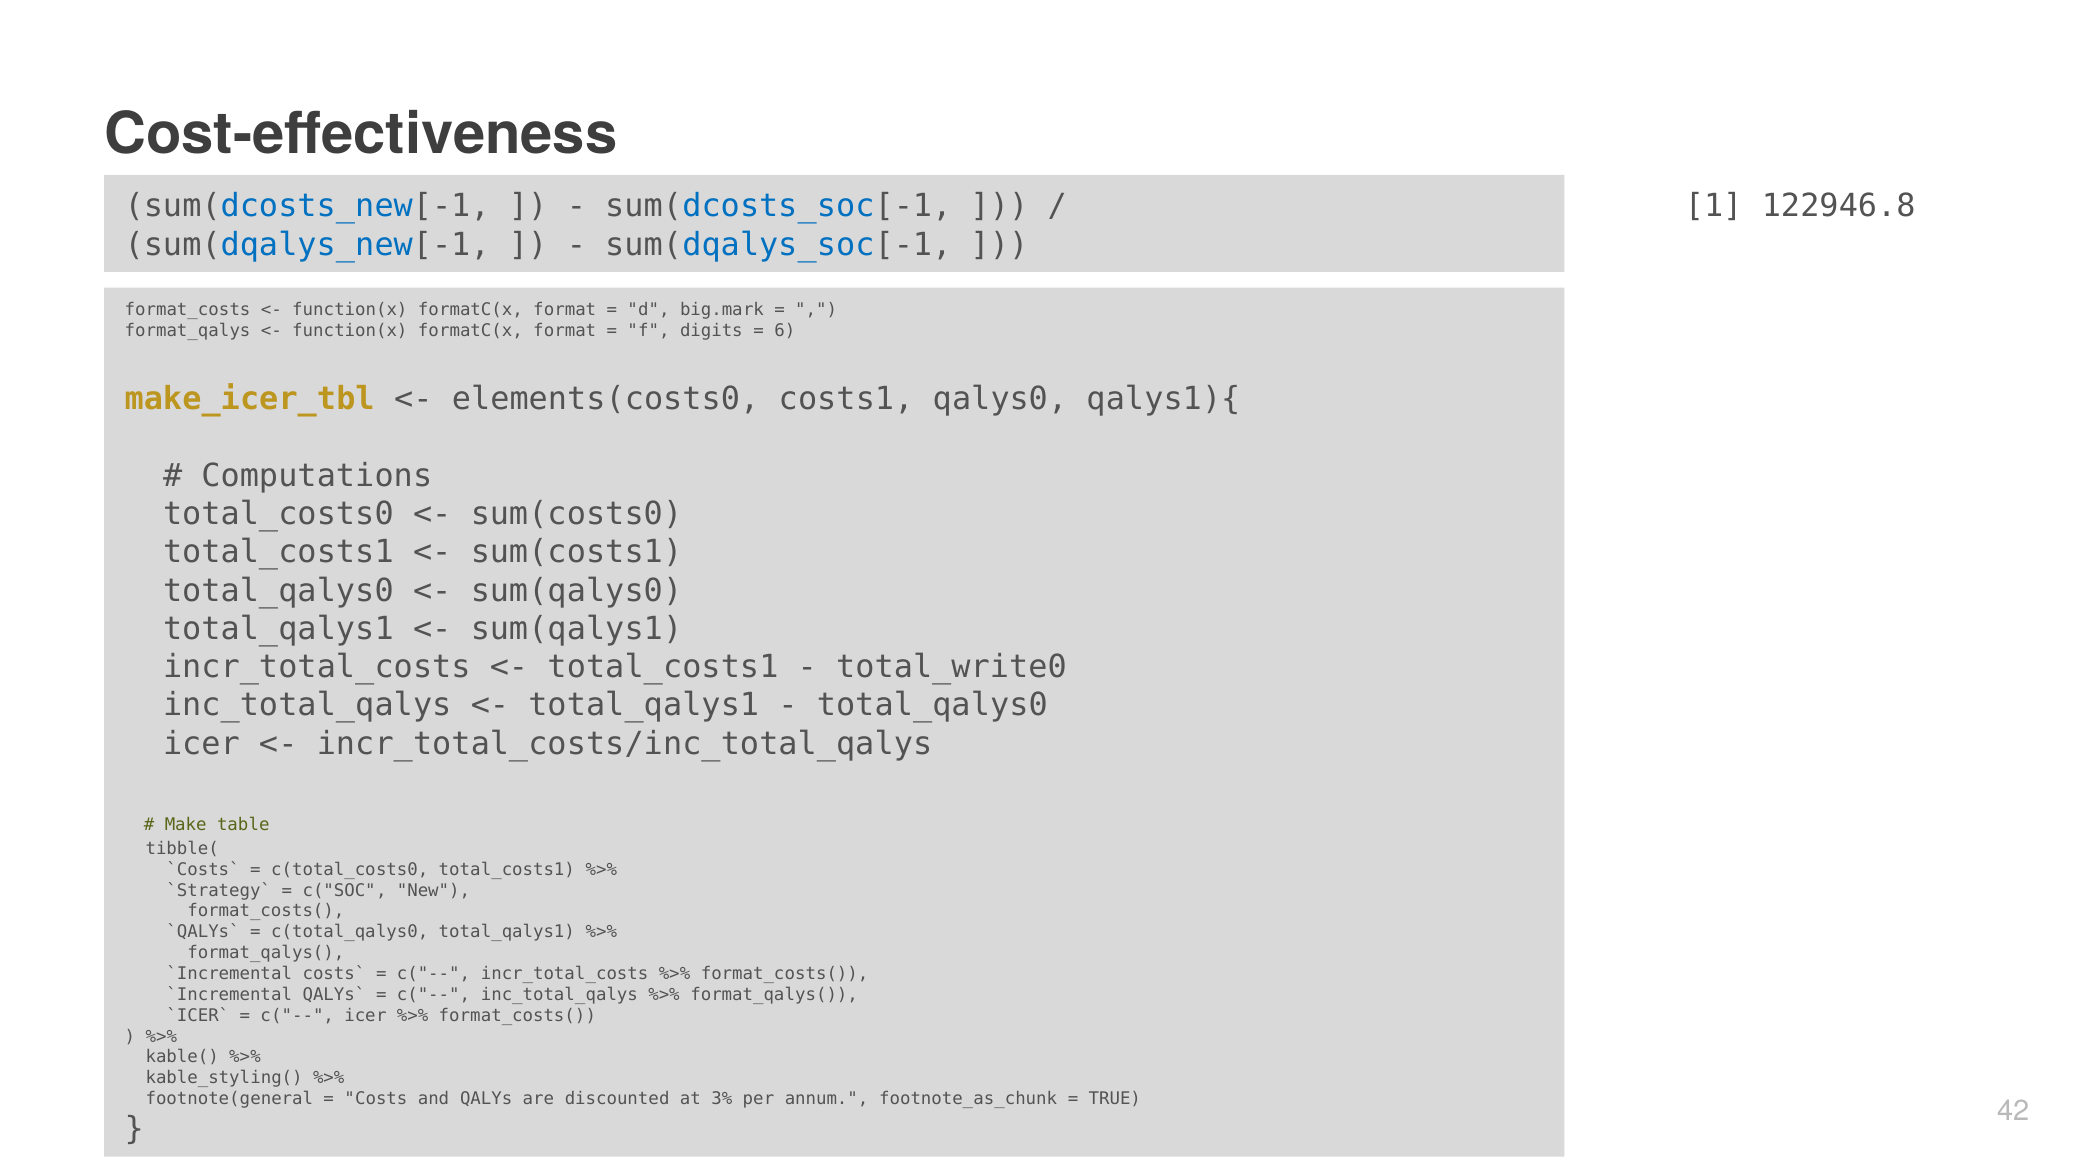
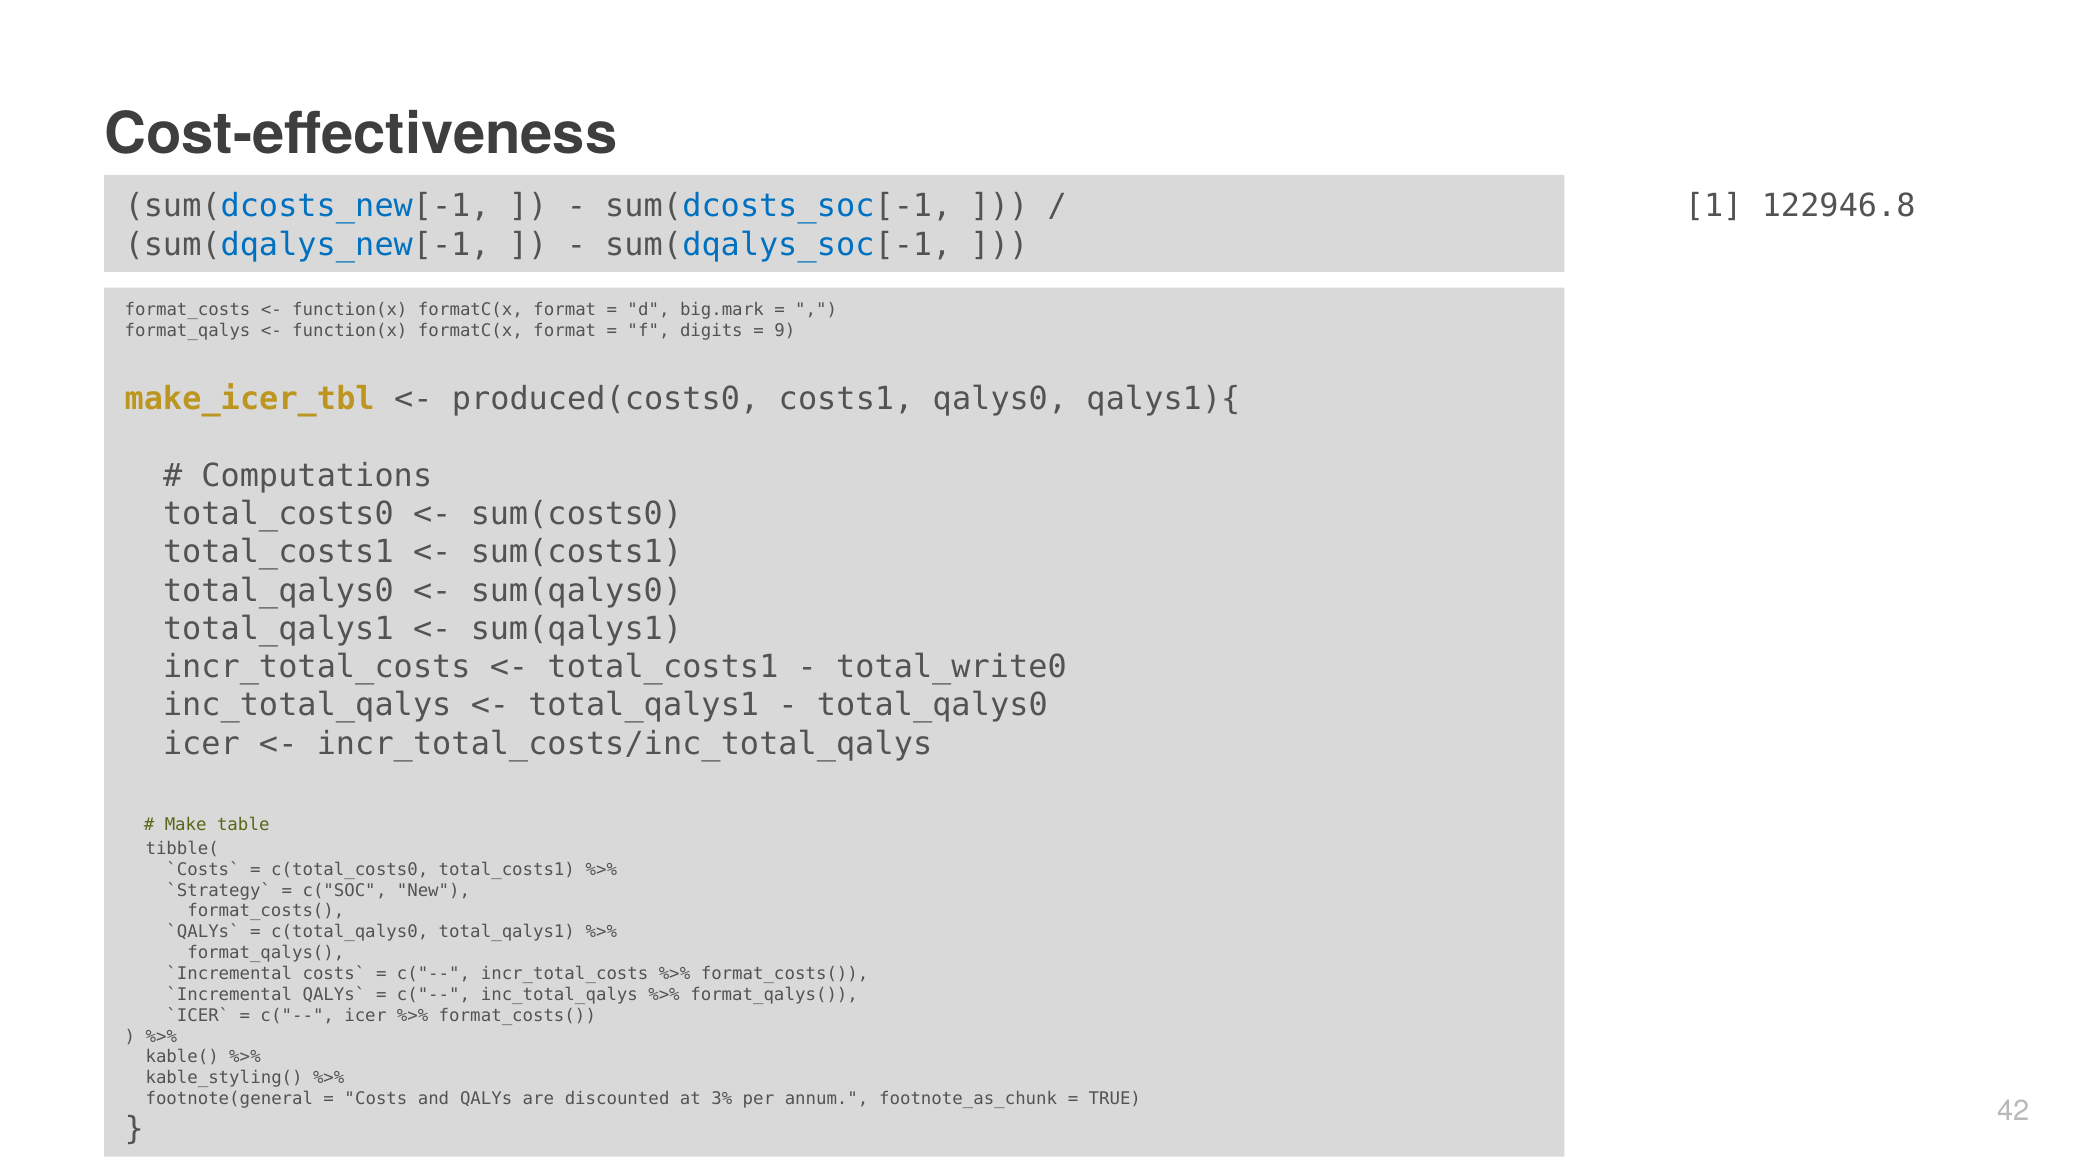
6: 6 -> 9
elements(costs0: elements(costs0 -> produced(costs0
